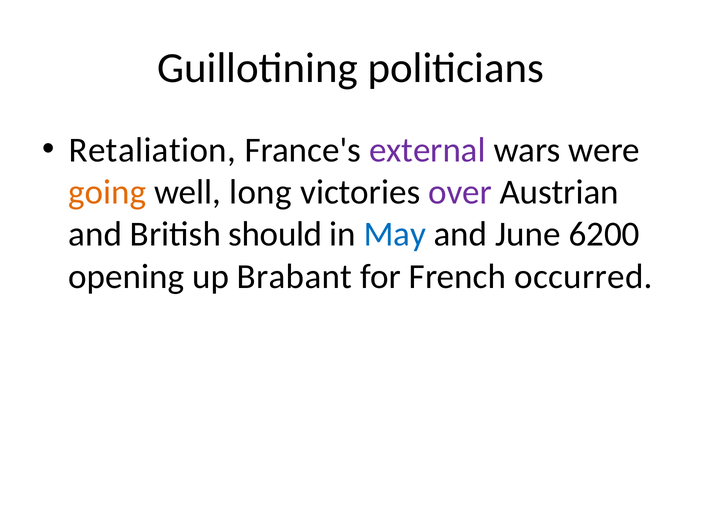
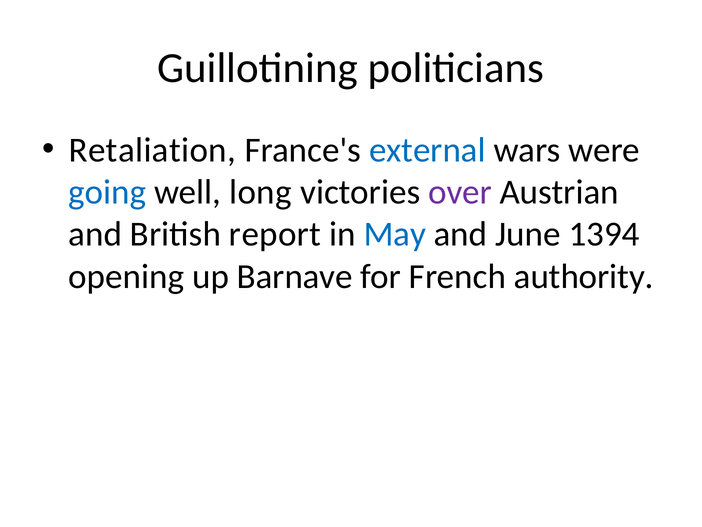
external colour: purple -> blue
going colour: orange -> blue
should: should -> report
6200: 6200 -> 1394
Brabant: Brabant -> Barnave
occurred: occurred -> authority
